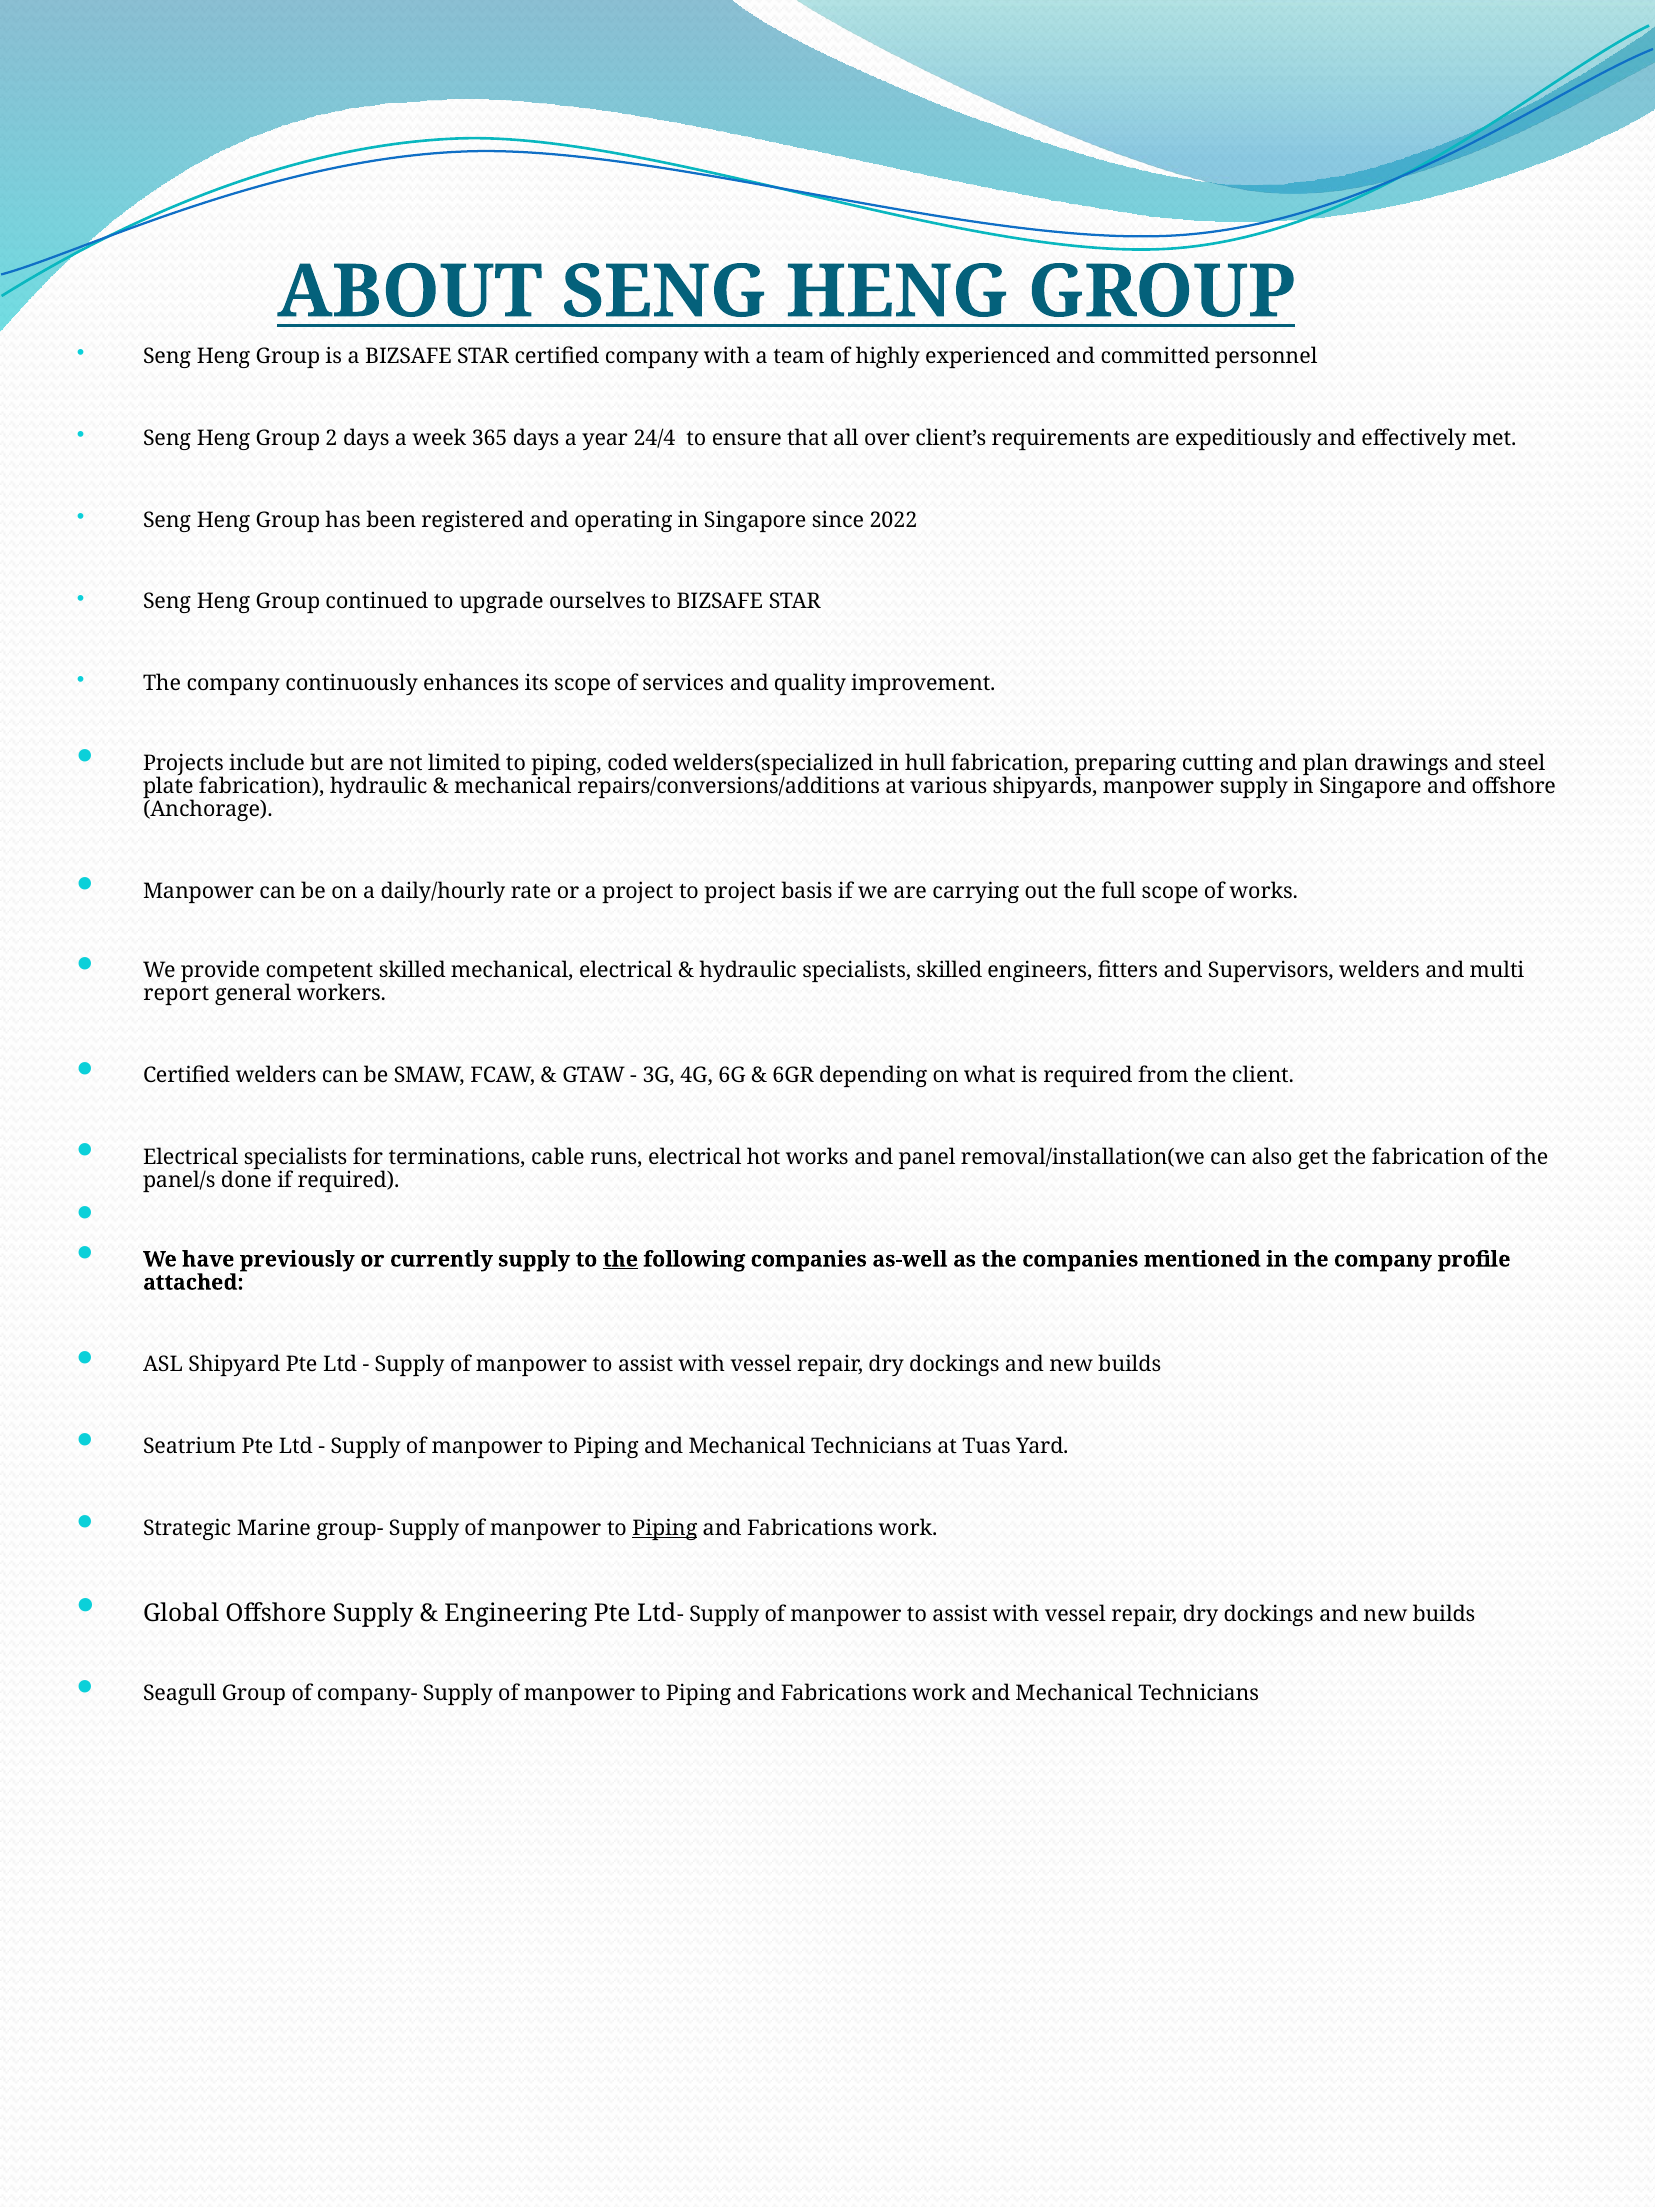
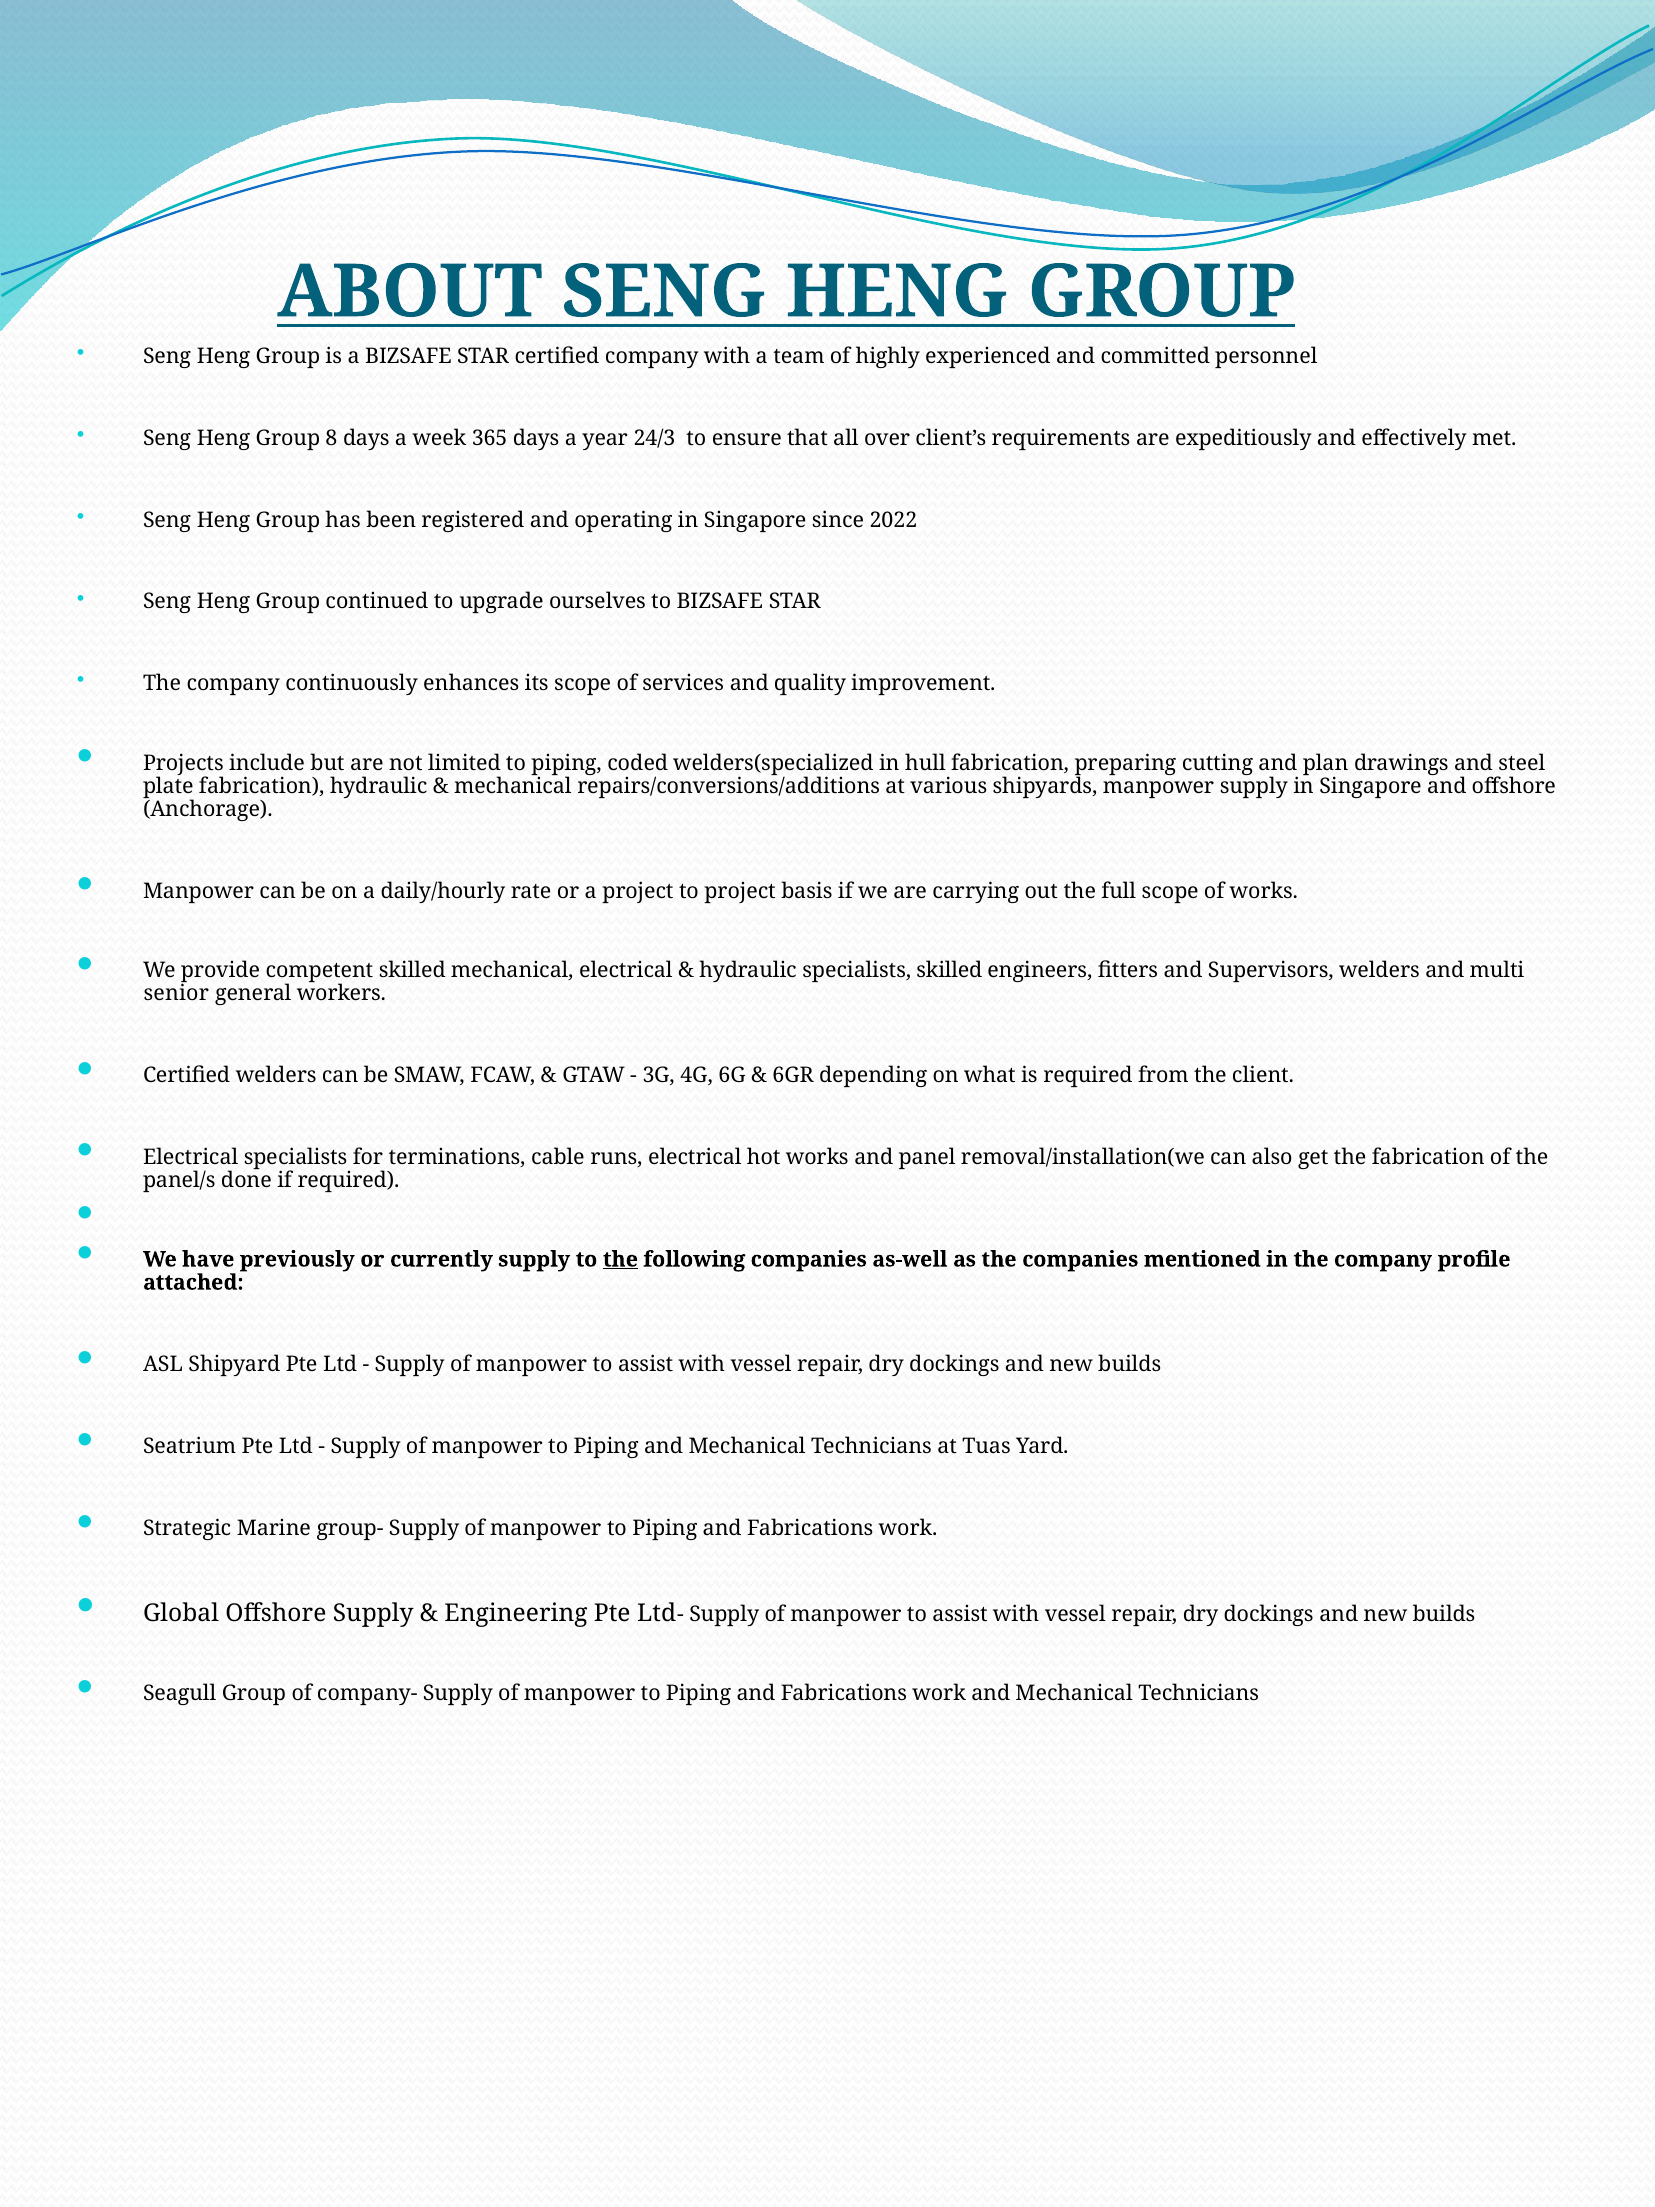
2: 2 -> 8
24/4: 24/4 -> 24/3
report: report -> senior
Piping at (665, 1528) underline: present -> none
